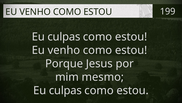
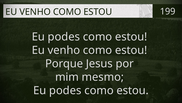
culpas at (64, 37): culpas -> podes
culpas at (65, 90): culpas -> podes
